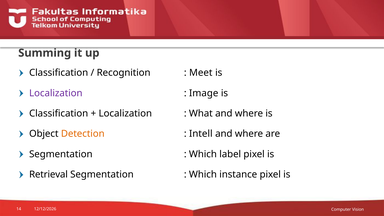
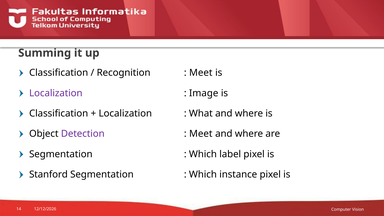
Detection colour: orange -> purple
Intell at (201, 134): Intell -> Meet
Retrieval: Retrieval -> Stanford
